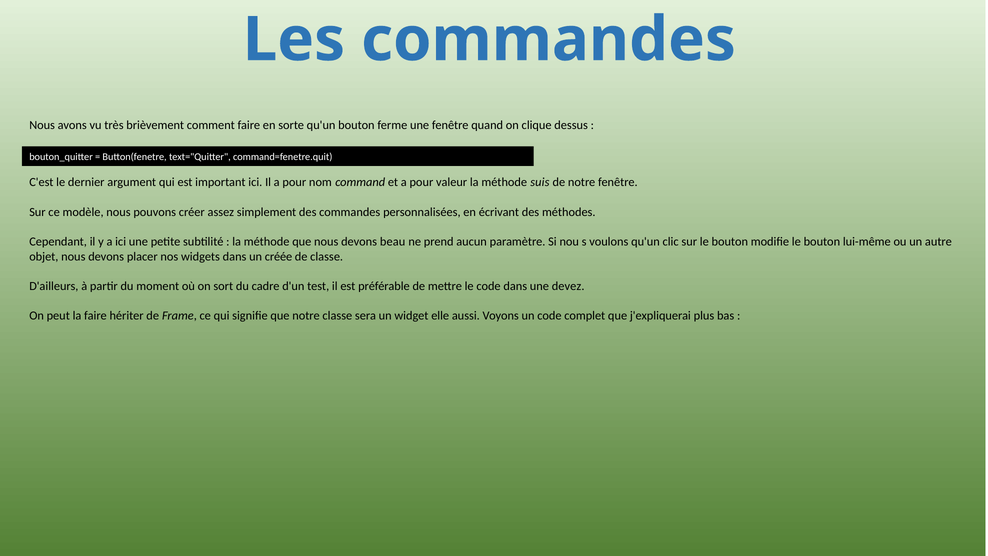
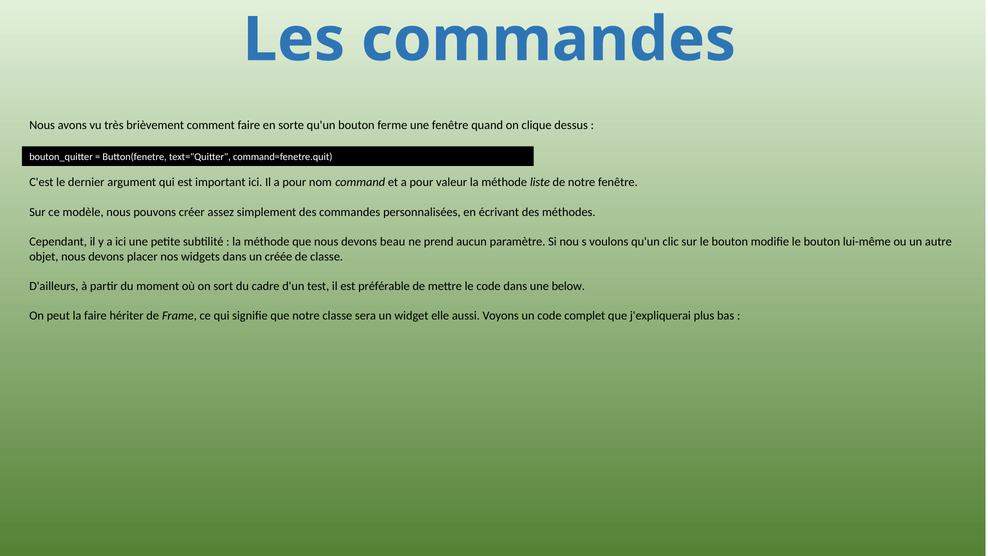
suis: suis -> liste
devez: devez -> below
